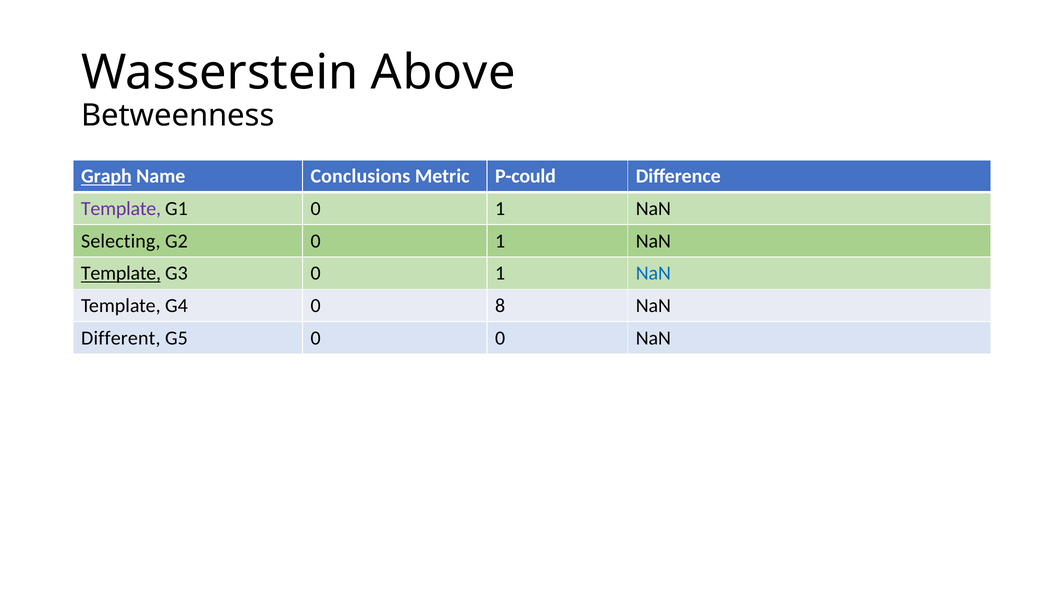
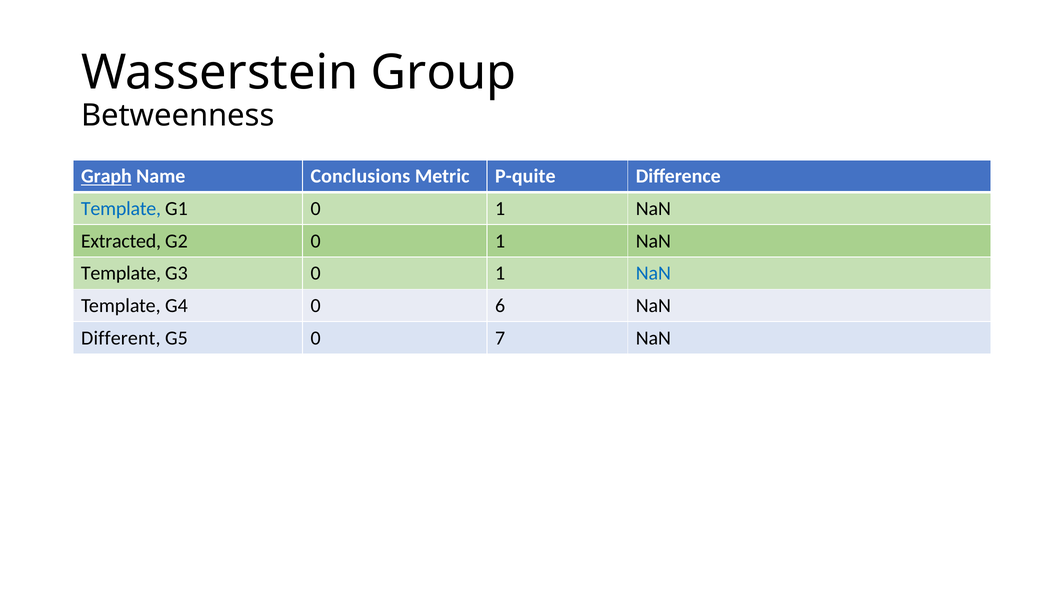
Above: Above -> Group
P-could: P-could -> P-quite
Template at (121, 209) colour: purple -> blue
Selecting: Selecting -> Extracted
Template at (121, 274) underline: present -> none
8: 8 -> 6
0 0: 0 -> 7
